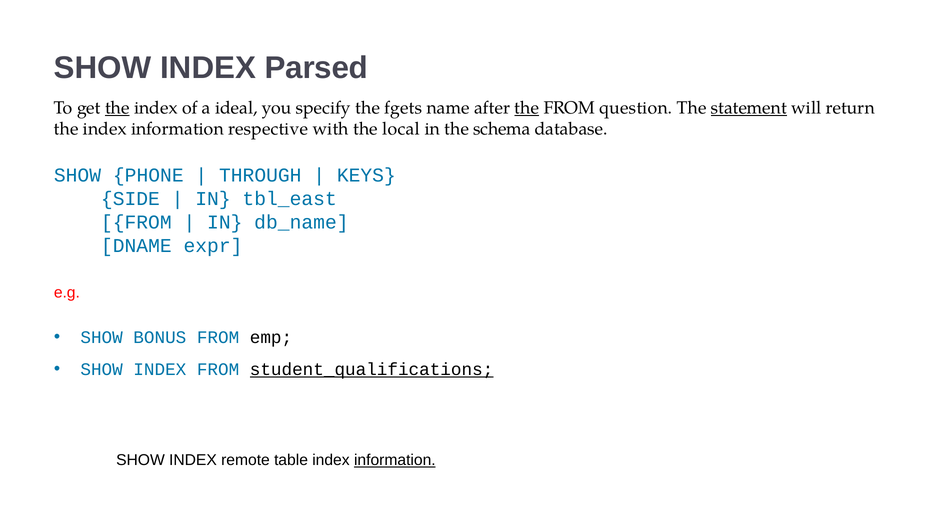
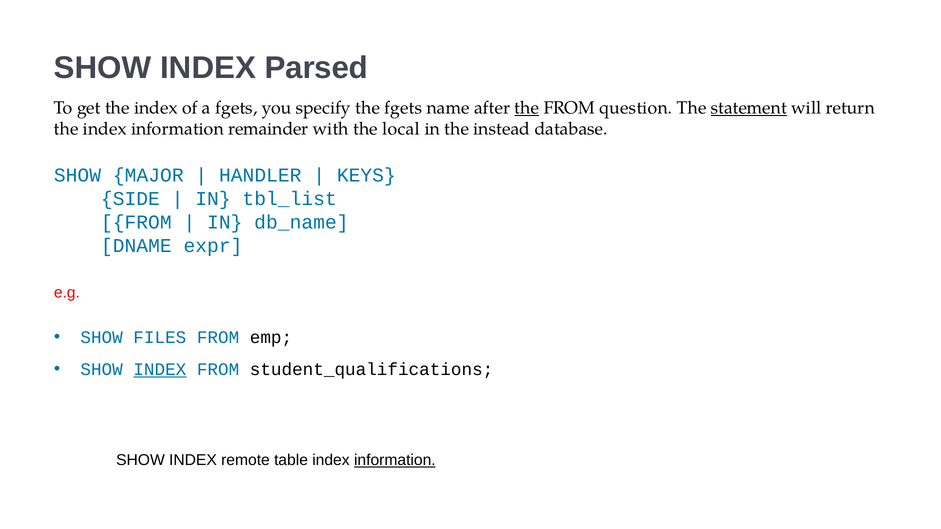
the at (117, 108) underline: present -> none
a ideal: ideal -> fgets
respective: respective -> remainder
schema: schema -> instead
PHONE: PHONE -> MAJOR
THROUGH: THROUGH -> HANDLER
tbl_east: tbl_east -> tbl_list
BONUS: BONUS -> FILES
INDEX at (160, 370) underline: none -> present
student_qualifications underline: present -> none
